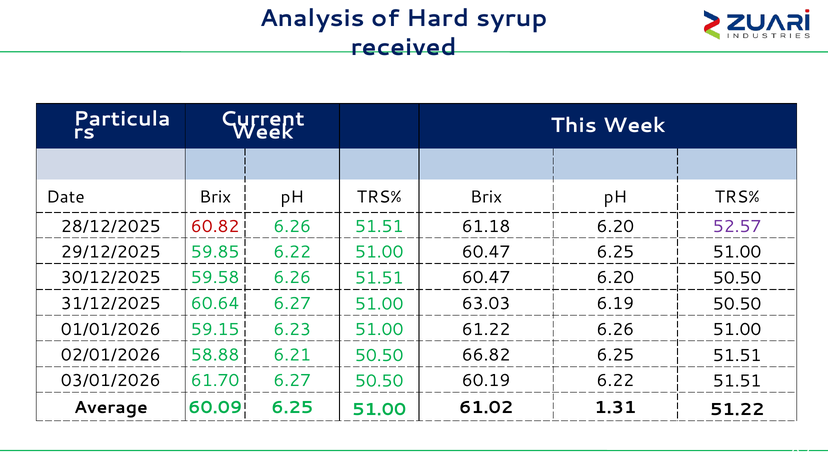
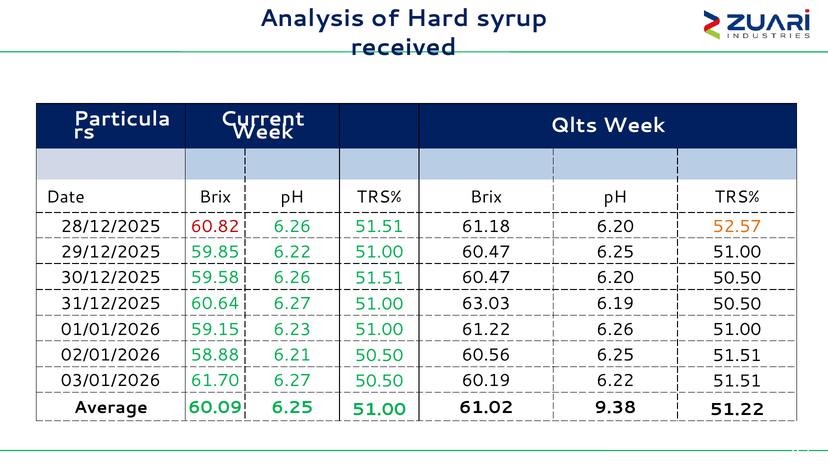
This: This -> Qlts
52.57 colour: purple -> orange
66.82: 66.82 -> 60.56
1.31: 1.31 -> 9.38
